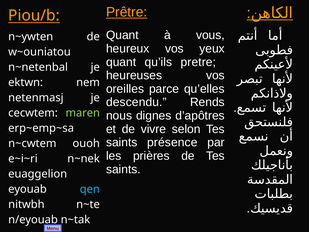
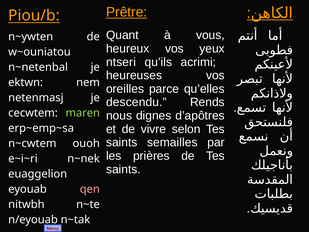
quant at (121, 62): quant -> ntseri
pretre: pretre -> acrimi
présence: présence -> semailles
qen colour: light blue -> pink
